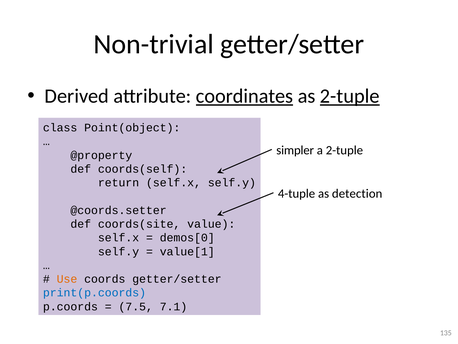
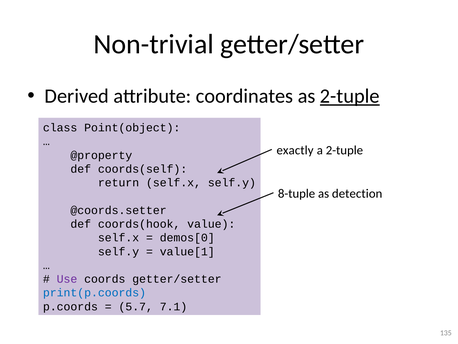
coordinates underline: present -> none
simpler: simpler -> exactly
4-tuple: 4-tuple -> 8-tuple
coords(site: coords(site -> coords(hook
Use colour: orange -> purple
7.5: 7.5 -> 5.7
